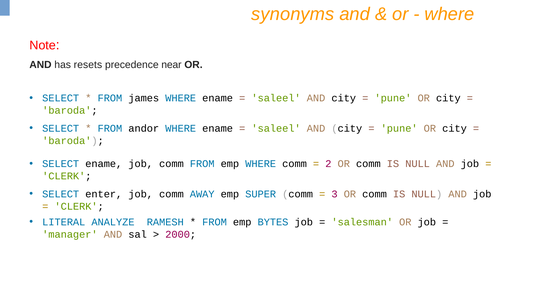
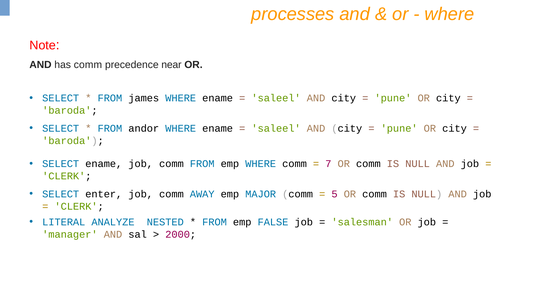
synonyms: synonyms -> processes
has resets: resets -> comm
2: 2 -> 7
SUPER: SUPER -> MAJOR
3: 3 -> 5
RAMESH: RAMESH -> NESTED
BYTES: BYTES -> FALSE
